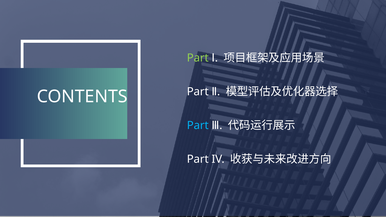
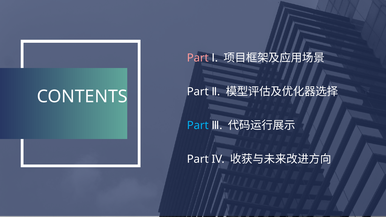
Part at (198, 58) colour: light green -> pink
